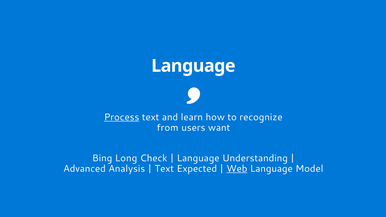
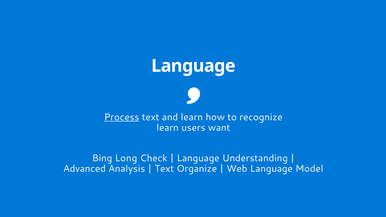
from at (168, 128): from -> learn
Expected: Expected -> Organize
Web underline: present -> none
